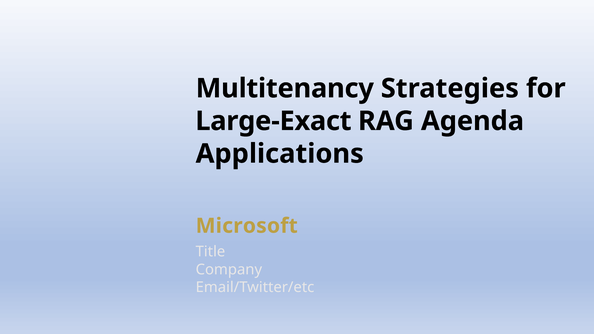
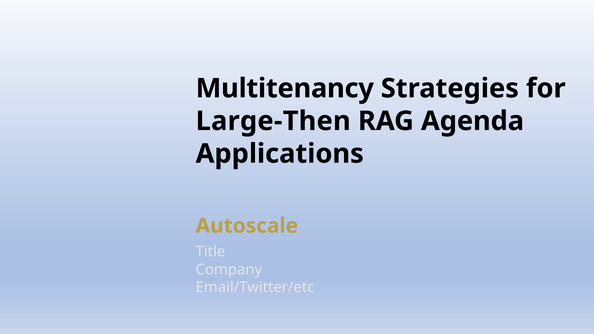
Large-Exact: Large-Exact -> Large-Then
Microsoft: Microsoft -> Autoscale
